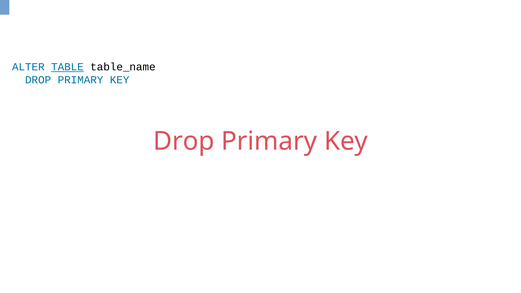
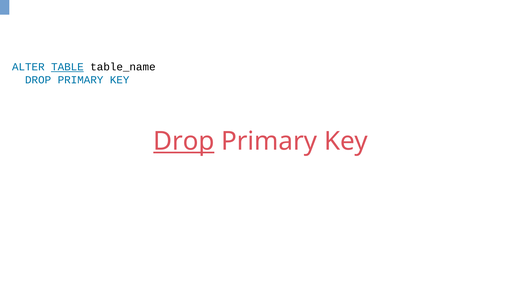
Drop at (184, 141) underline: none -> present
